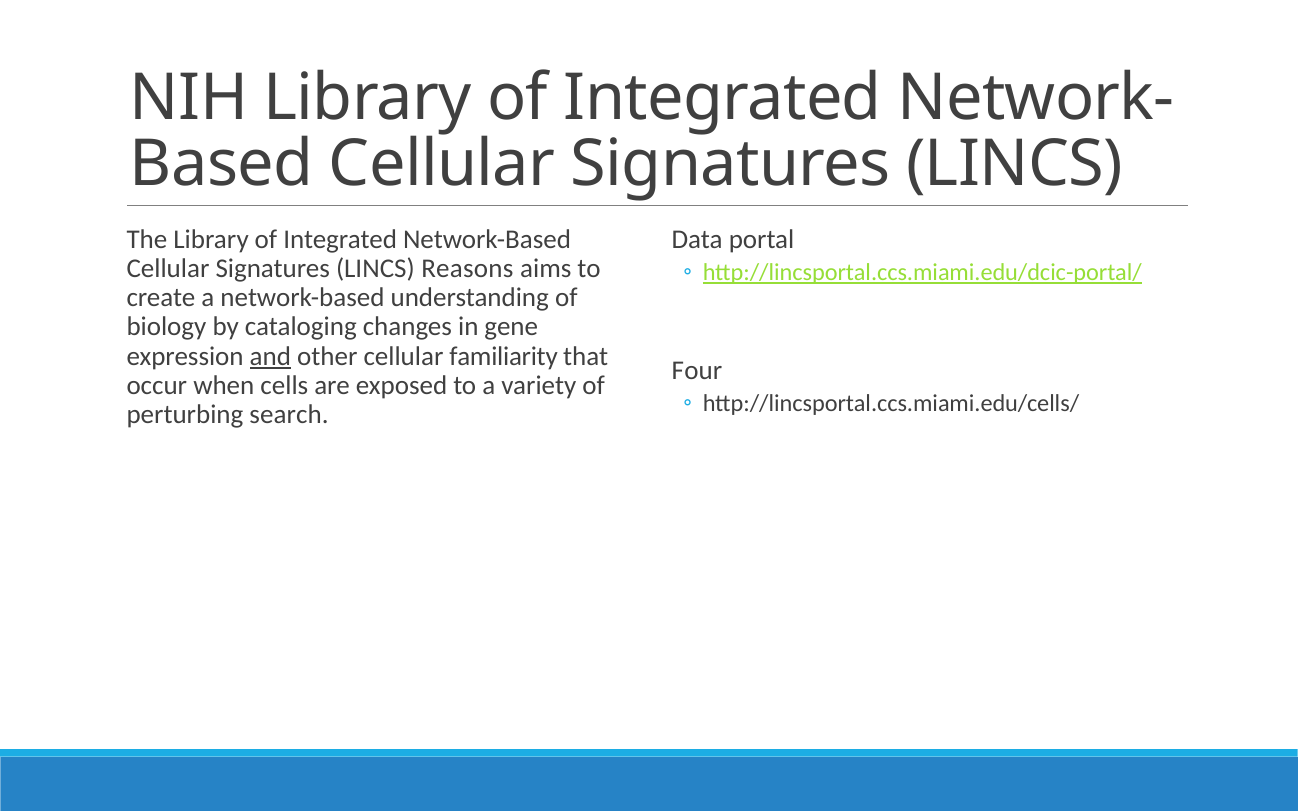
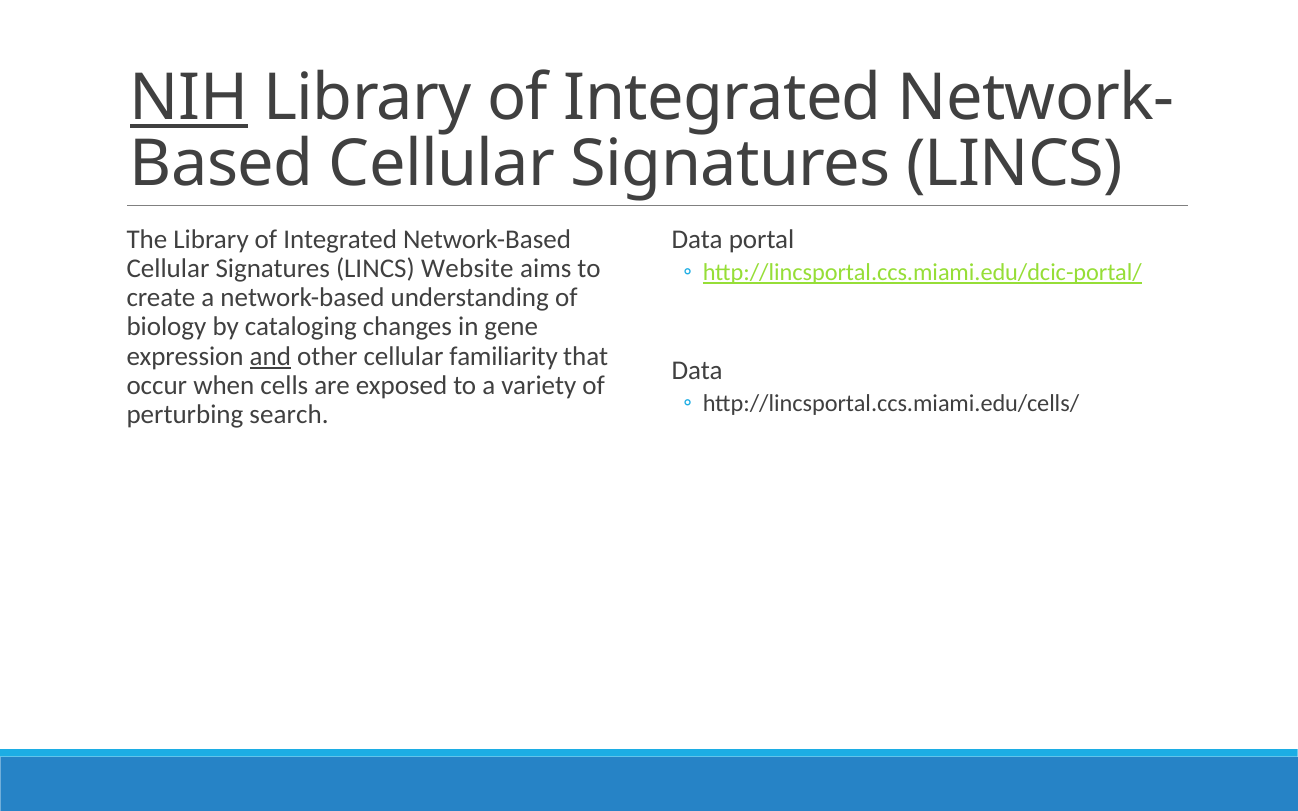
NIH underline: none -> present
Reasons: Reasons -> Website
Four at (697, 370): Four -> Data
